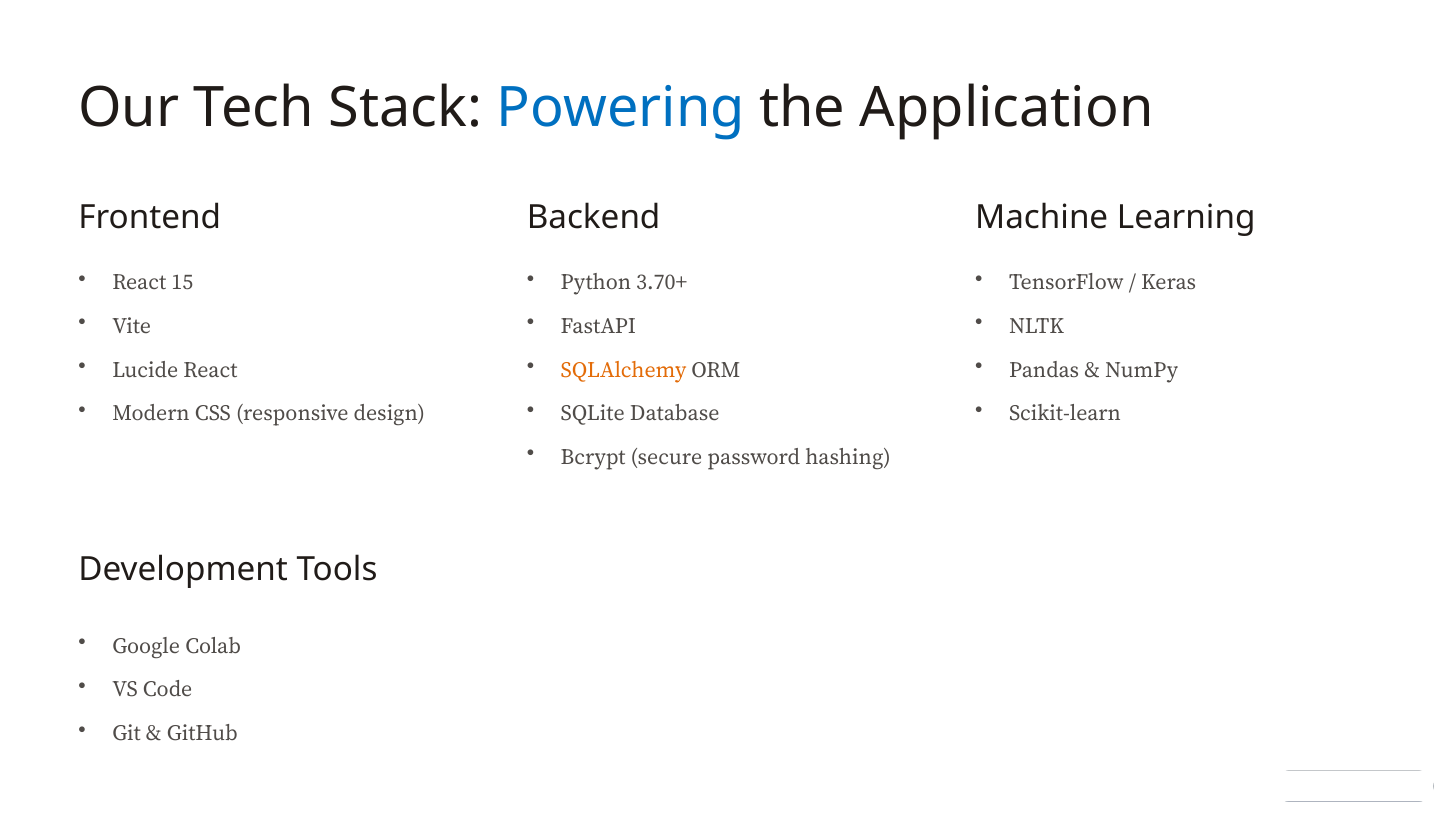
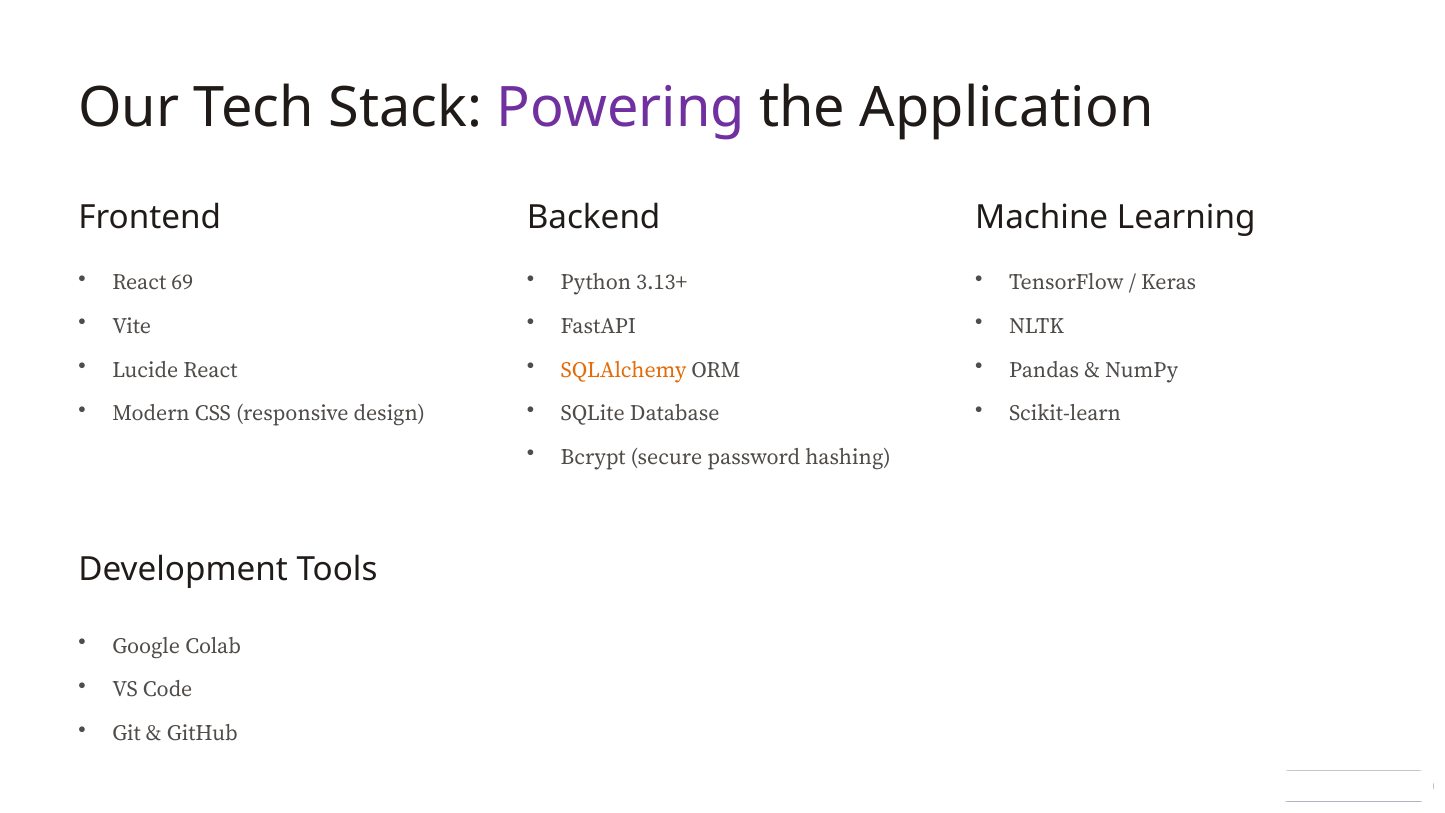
Powering colour: blue -> purple
15: 15 -> 69
3.70+: 3.70+ -> 3.13+
